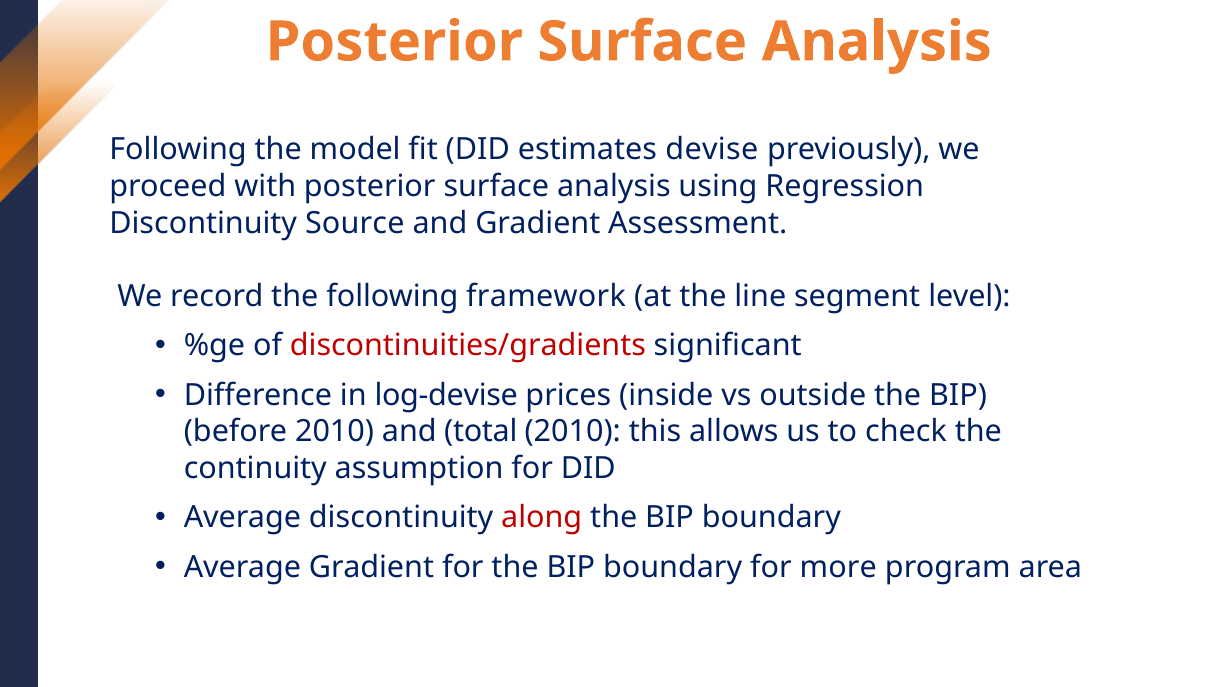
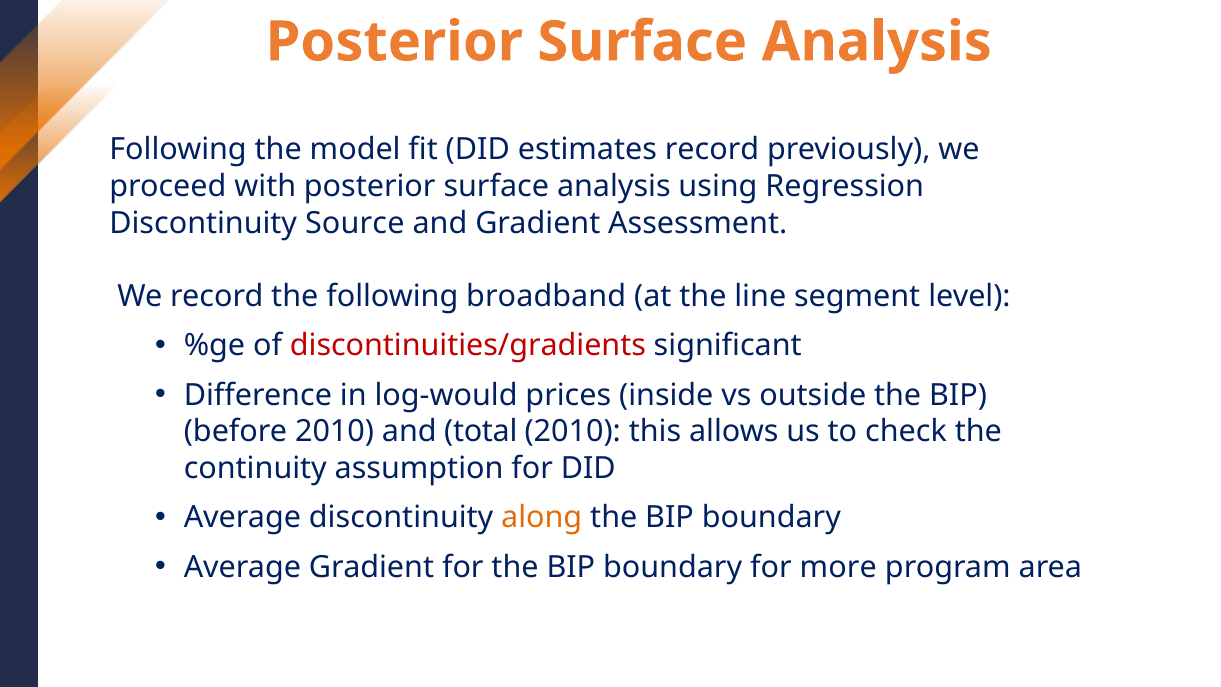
estimates devise: devise -> record
framework: framework -> broadband
log-devise: log-devise -> log-would
along colour: red -> orange
